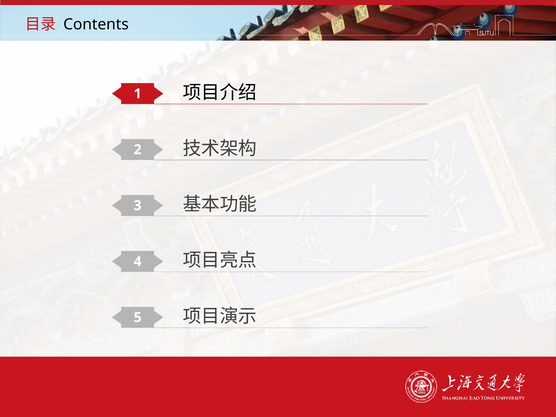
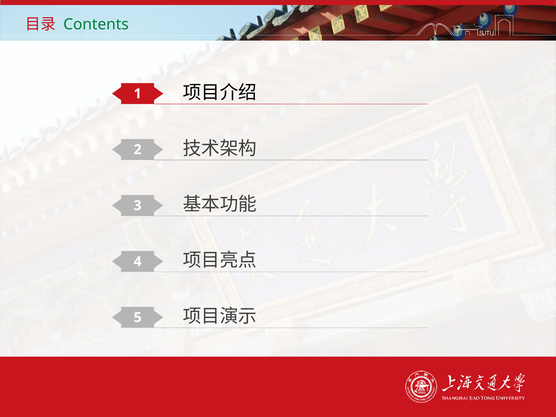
Contents colour: black -> green
